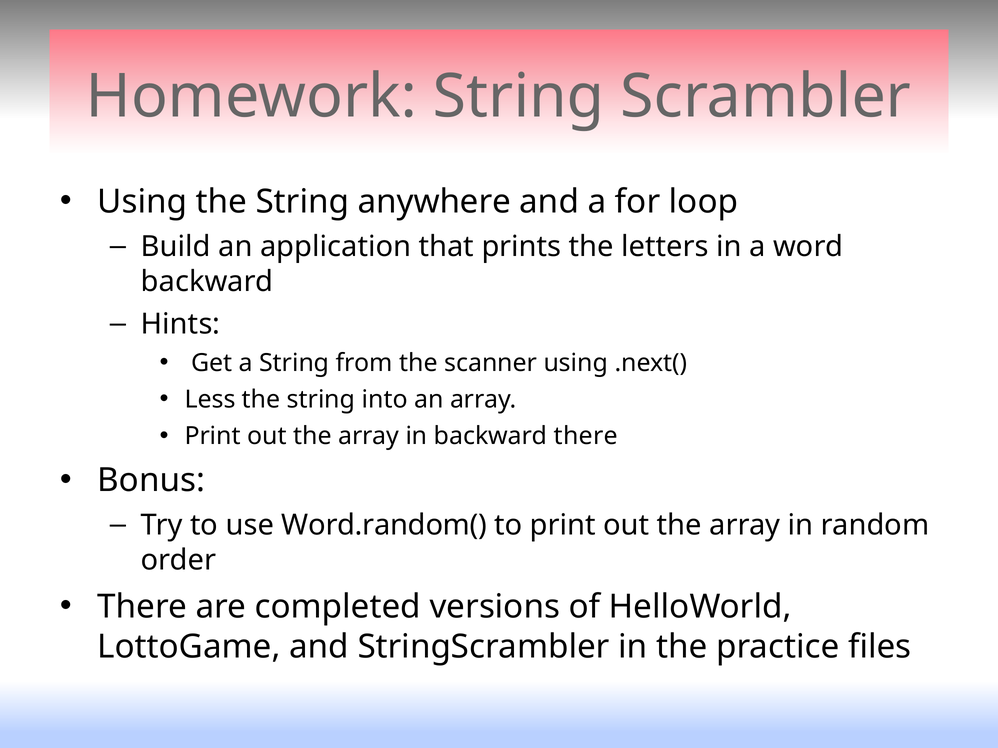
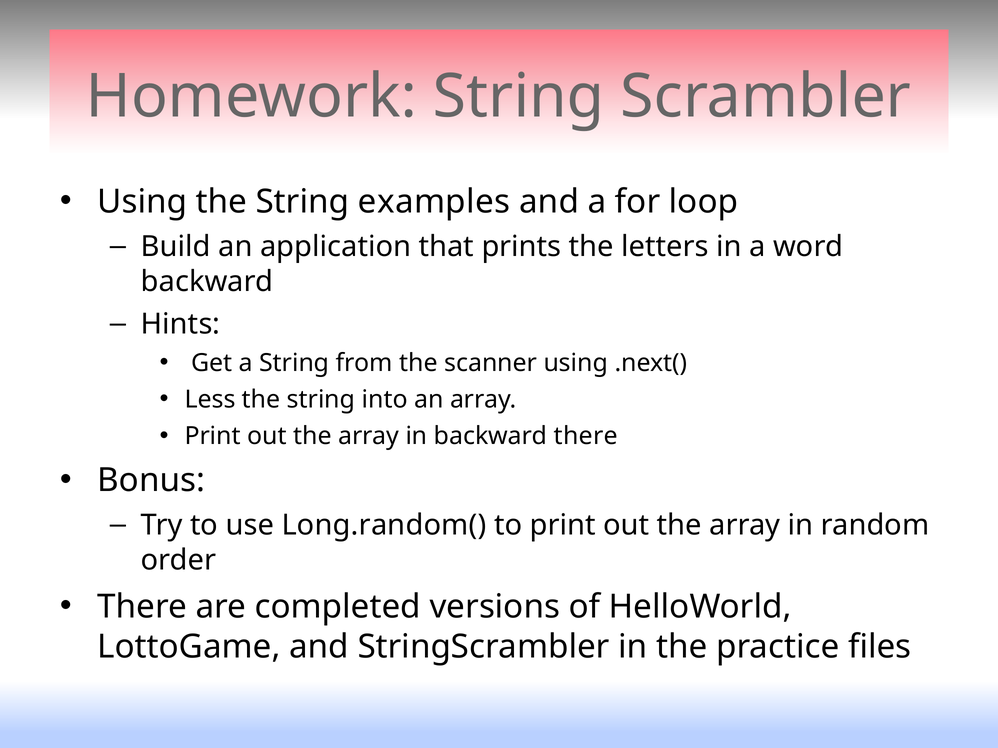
anywhere: anywhere -> examples
Word.random(: Word.random( -> Long.random(
